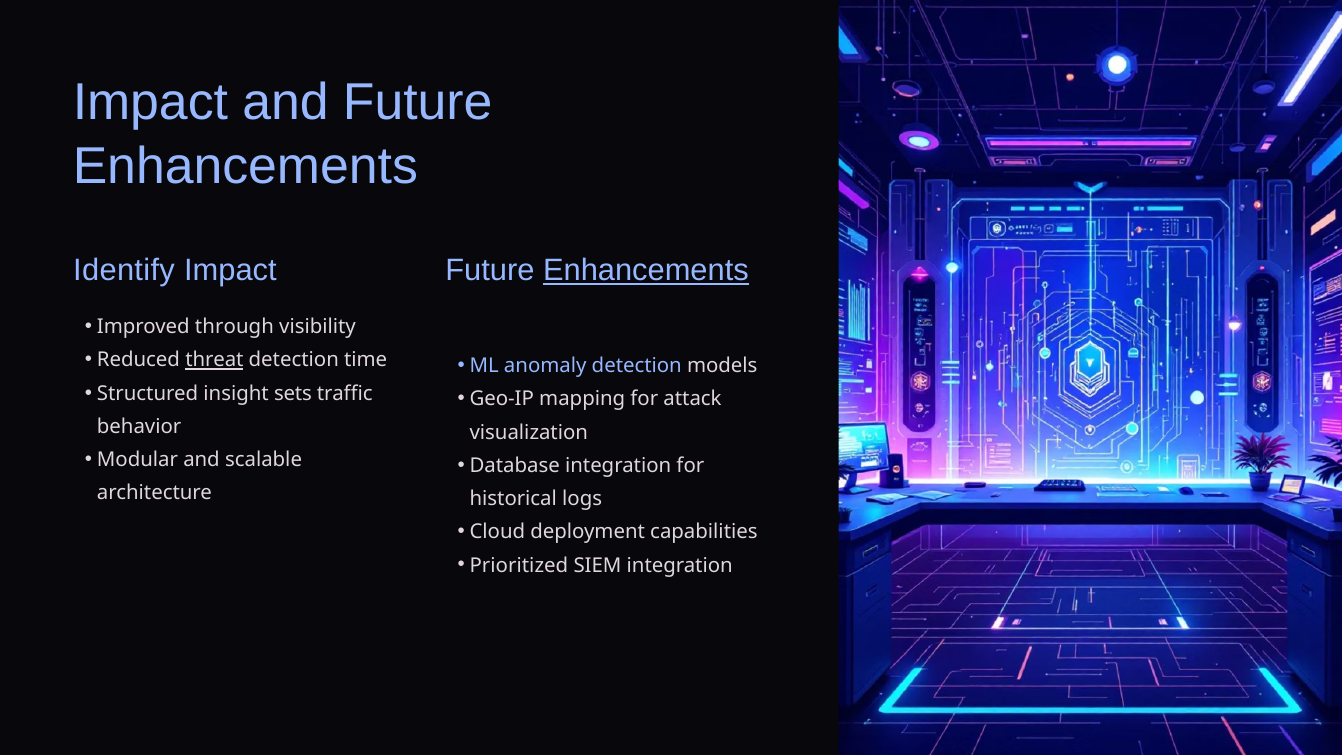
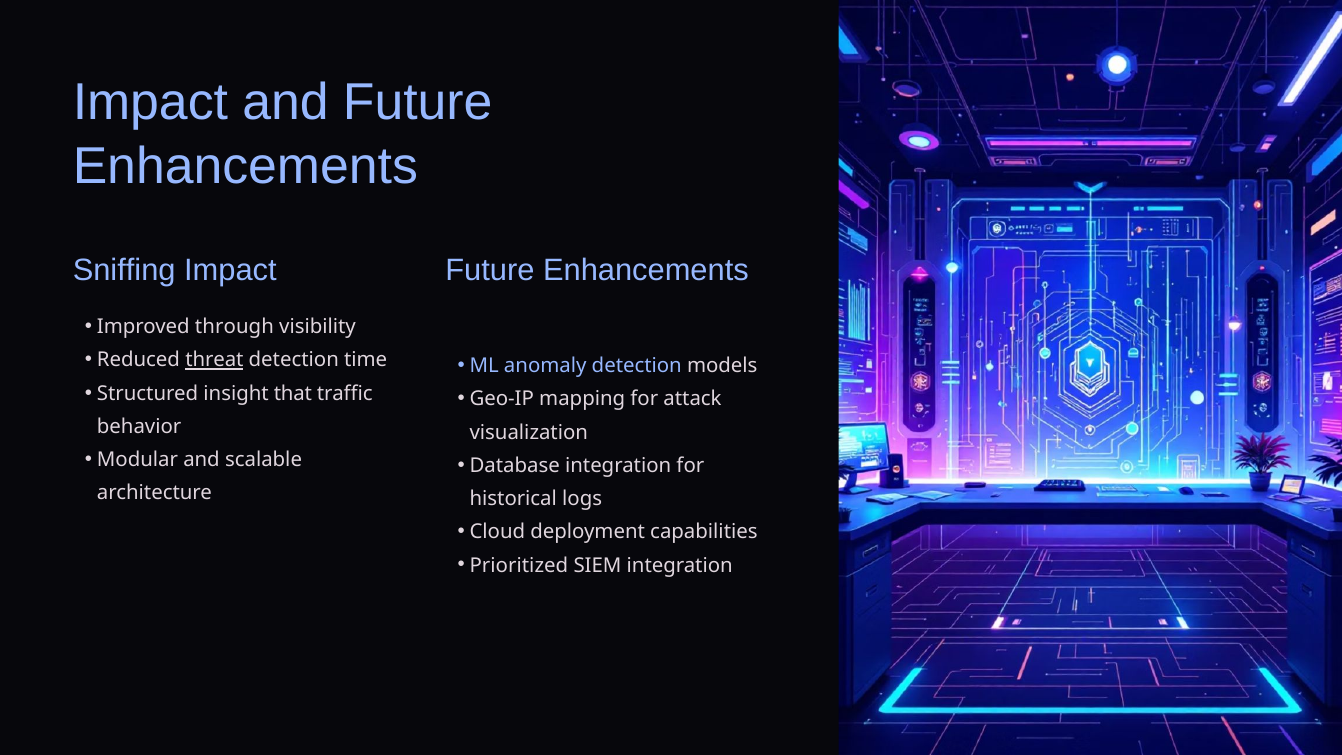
Identify: Identify -> Sniffing
Enhancements at (646, 270) underline: present -> none
sets: sets -> that
